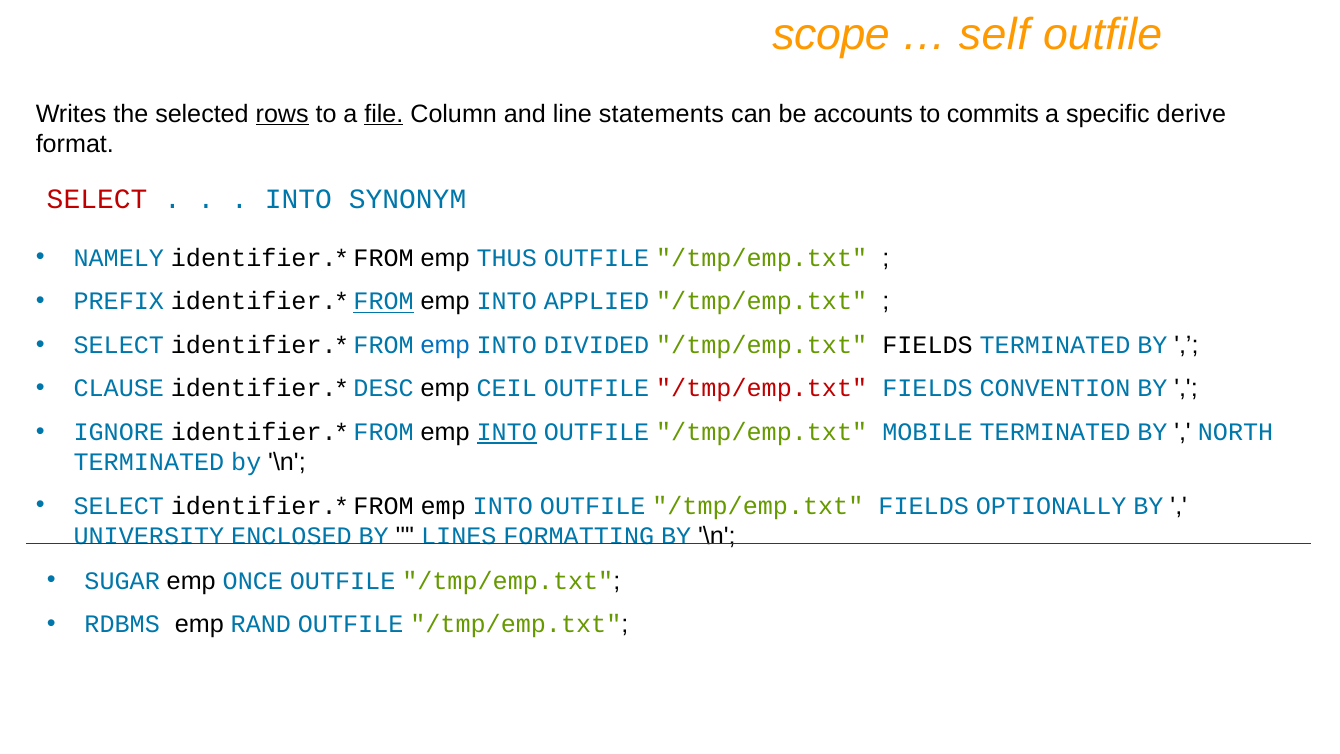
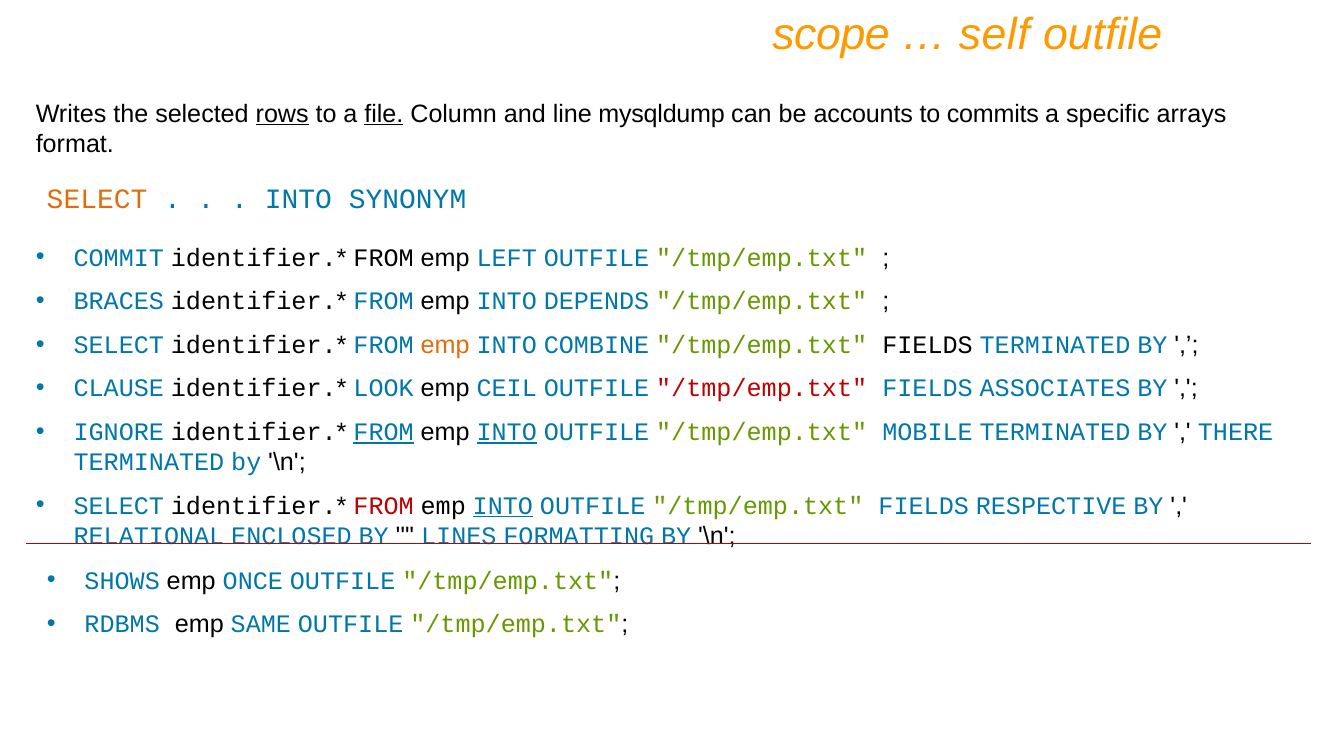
statements: statements -> mysqldump
derive: derive -> arrays
SELECT at (97, 199) colour: red -> orange
NAMELY: NAMELY -> COMMIT
THUS: THUS -> LEFT
PREFIX: PREFIX -> BRACES
FROM at (384, 301) underline: present -> none
APPLIED: APPLIED -> DEPENDS
emp at (445, 345) colour: blue -> orange
DIVIDED: DIVIDED -> COMBINE
DESC: DESC -> LOOK
CONVENTION: CONVENTION -> ASSOCIATES
FROM at (384, 432) underline: none -> present
NORTH: NORTH -> THERE
FROM at (384, 506) colour: black -> red
INTO at (503, 506) underline: none -> present
OPTIONALLY: OPTIONALLY -> RESPECTIVE
UNIVERSITY: UNIVERSITY -> RELATIONAL
SUGAR: SUGAR -> SHOWS
RAND: RAND -> SAME
